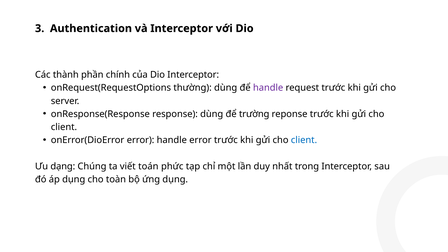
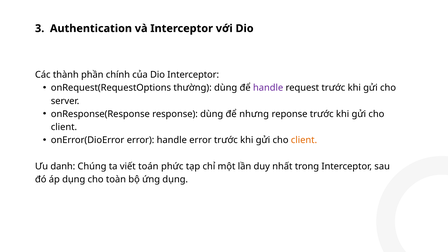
trường: trường -> nhưng
client at (304, 140) colour: blue -> orange
dạng: dạng -> danh
